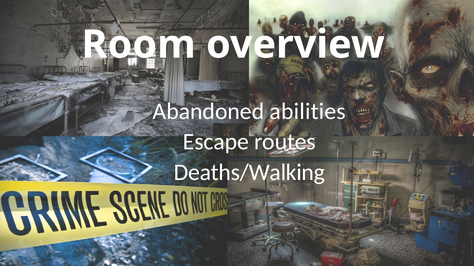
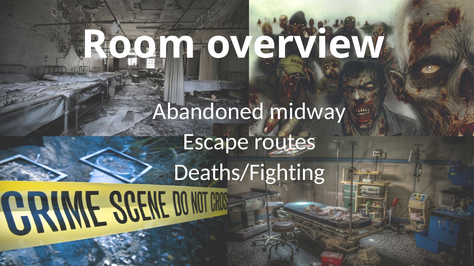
abilities: abilities -> midway
Deaths/Walking: Deaths/Walking -> Deaths/Fighting
